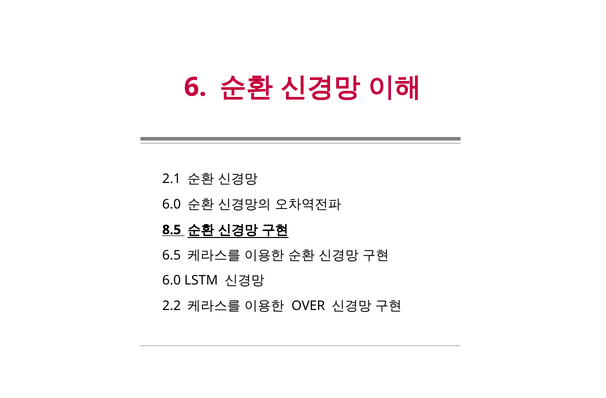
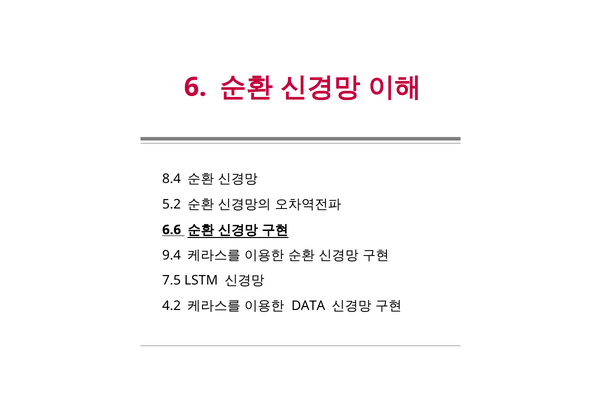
2.1: 2.1 -> 8.4
6.0 at (172, 205): 6.0 -> 5.2
8.5: 8.5 -> 6.6
6.5: 6.5 -> 9.4
6.0 at (172, 281): 6.0 -> 7.5
2.2: 2.2 -> 4.2
OVER: OVER -> DATA
